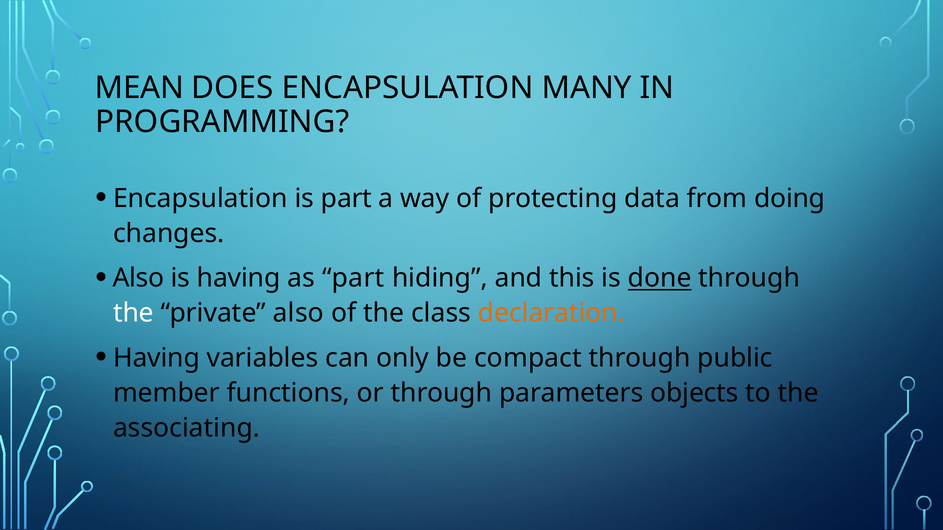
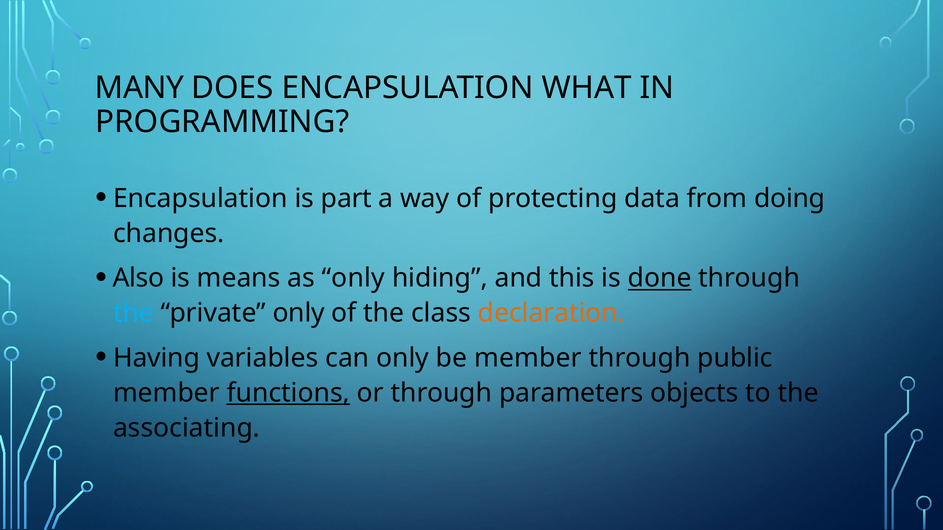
MEAN: MEAN -> MANY
MANY: MANY -> WHAT
is having: having -> means
as part: part -> only
the at (134, 313) colour: white -> light blue
private also: also -> only
be compact: compact -> member
functions underline: none -> present
